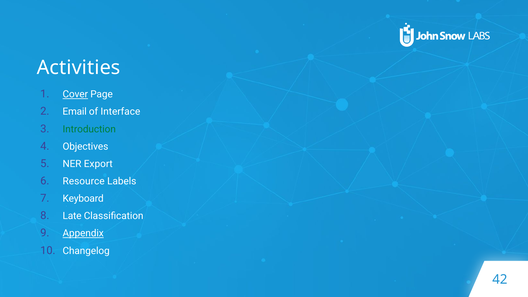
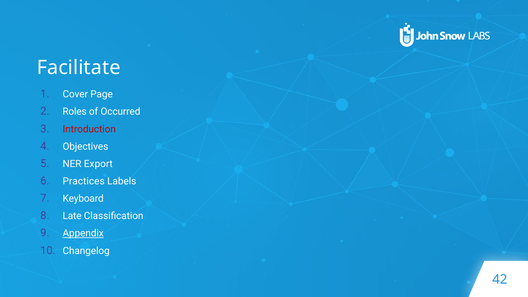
Activities: Activities -> Facilitate
Cover underline: present -> none
Email: Email -> Roles
Interface: Interface -> Occurred
Introduction colour: green -> red
Resource: Resource -> Practices
